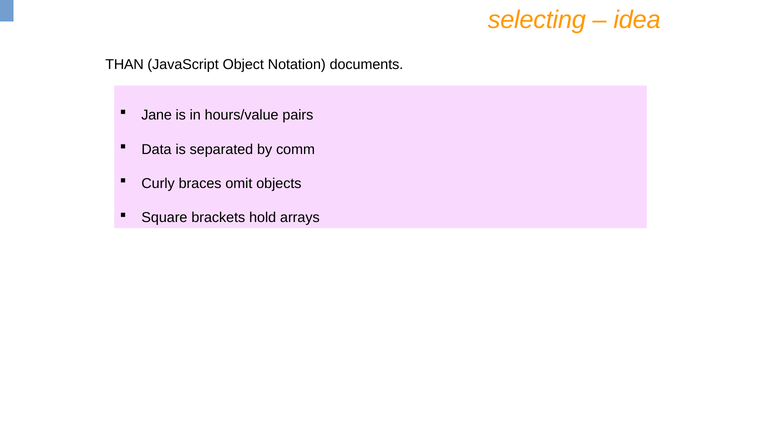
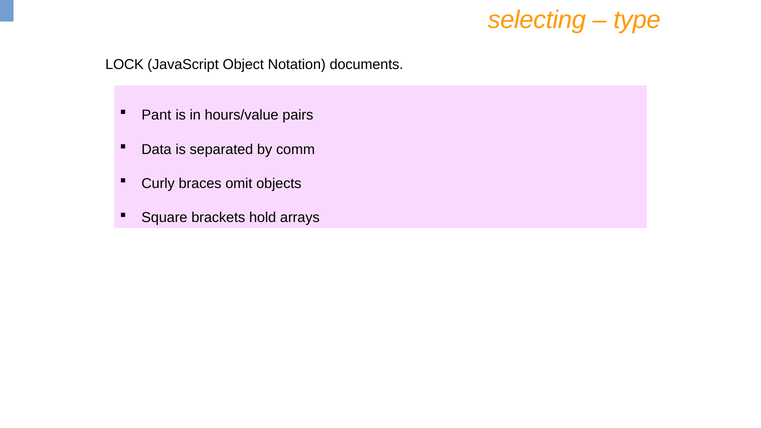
idea: idea -> type
THAN: THAN -> LOCK
Jane: Jane -> Pant
